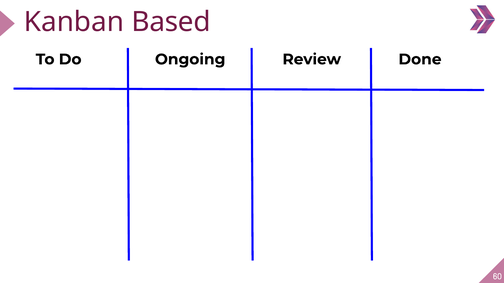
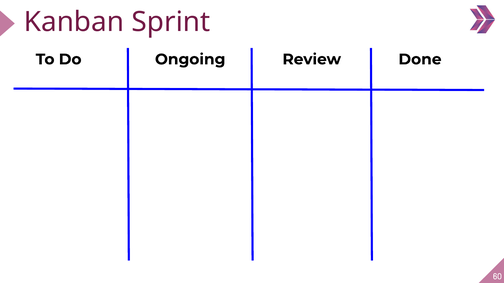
Based: Based -> Sprint
